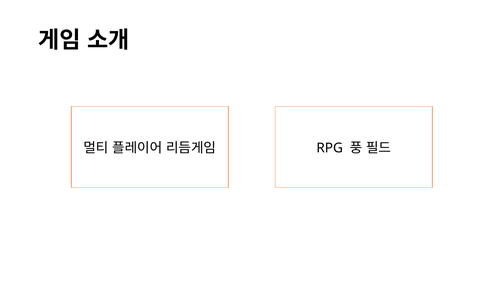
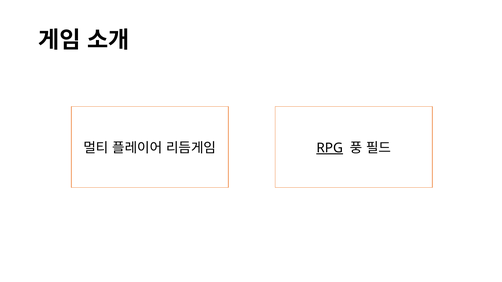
RPG underline: none -> present
